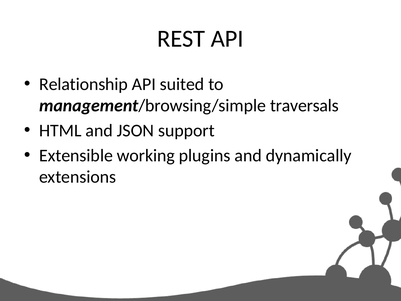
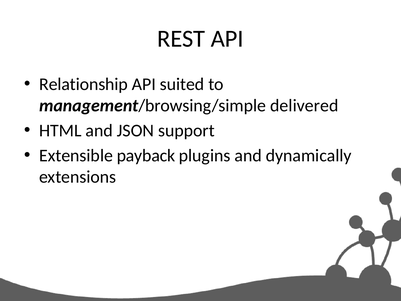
traversals: traversals -> delivered
working: working -> payback
